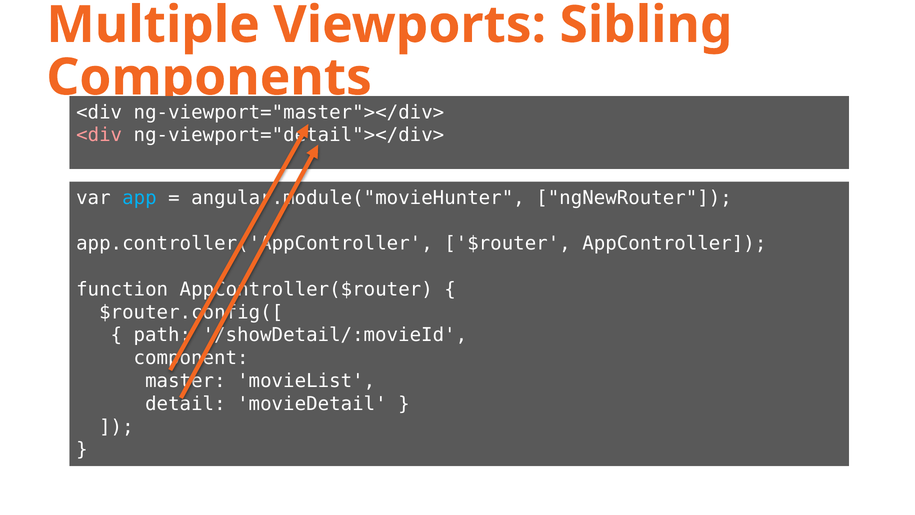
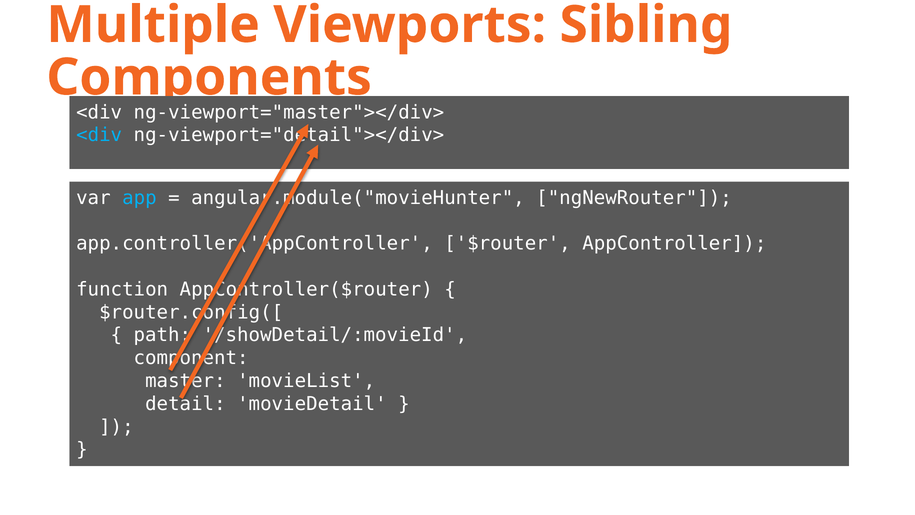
<div at (99, 135) colour: pink -> light blue
